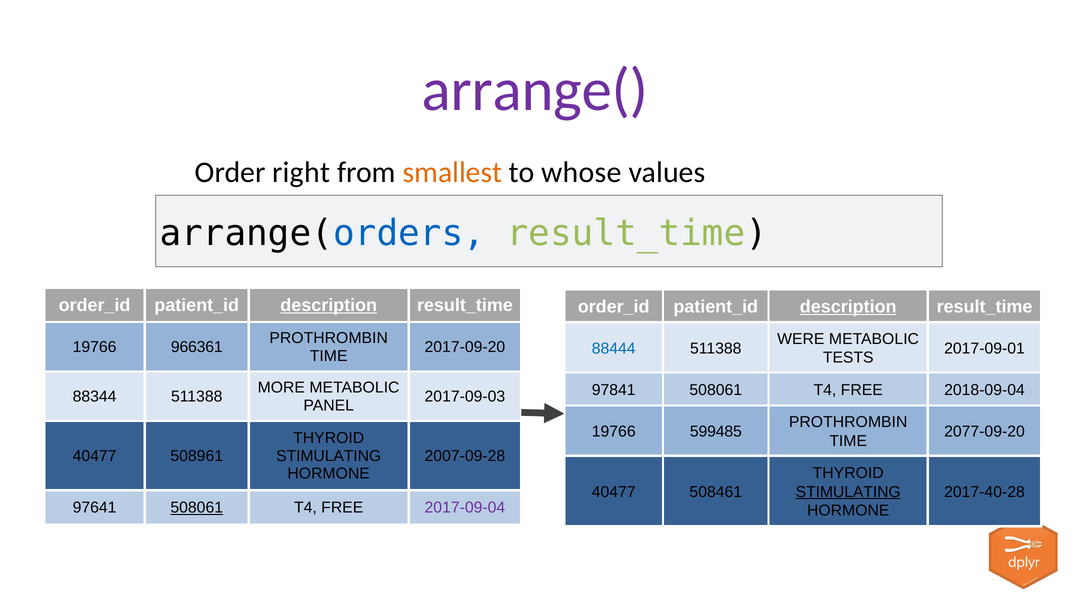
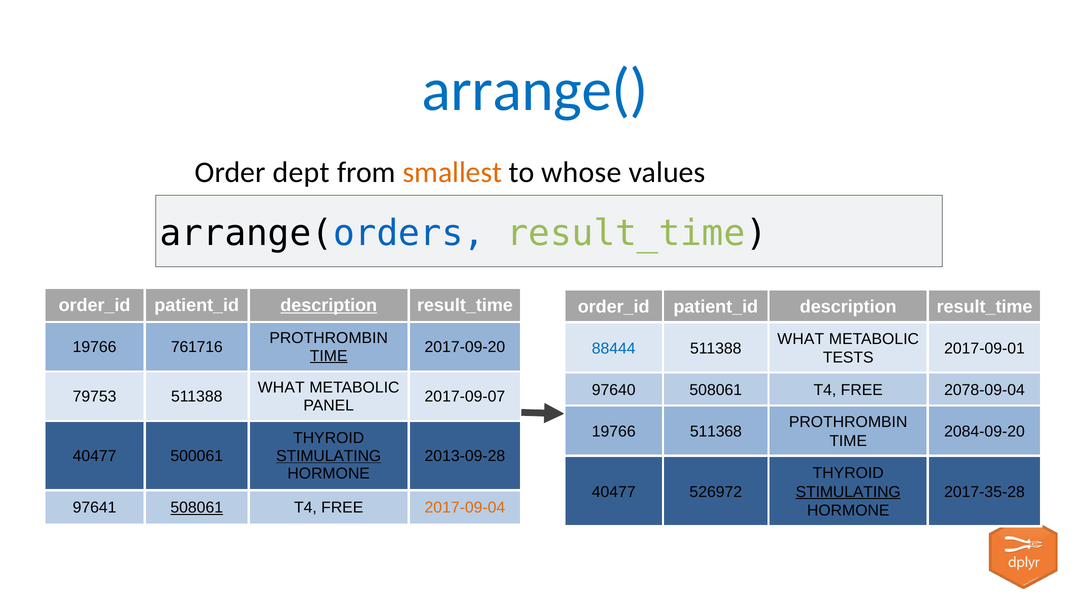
arrange( colour: purple -> blue
right: right -> dept
description at (848, 307) underline: present -> none
WERE at (801, 339): WERE -> WHAT
966361: 966361 -> 761716
TIME at (329, 356) underline: none -> present
MORE at (281, 388): MORE -> WHAT
97841: 97841 -> 97640
2018-09-04: 2018-09-04 -> 2078-09-04
88344: 88344 -> 79753
2017-09-03: 2017-09-03 -> 2017-09-07
599485: 599485 -> 511368
2077-09-20: 2077-09-20 -> 2084-09-20
508961: 508961 -> 500061
STIMULATING at (329, 456) underline: none -> present
2007-09-28: 2007-09-28 -> 2013-09-28
508461: 508461 -> 526972
2017-40-28: 2017-40-28 -> 2017-35-28
2017-09-04 colour: purple -> orange
